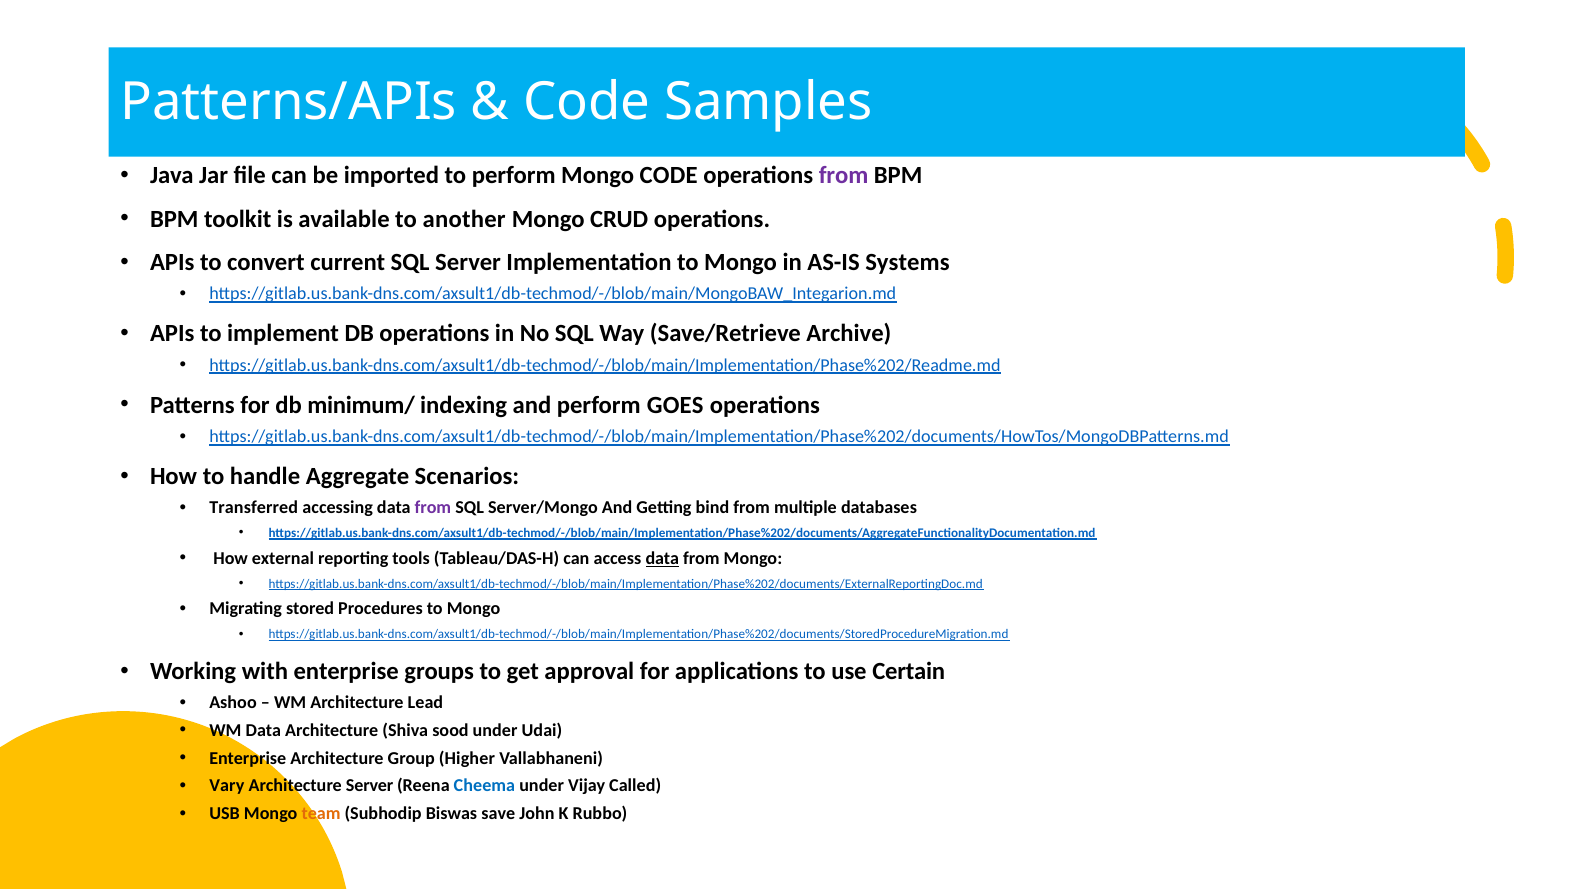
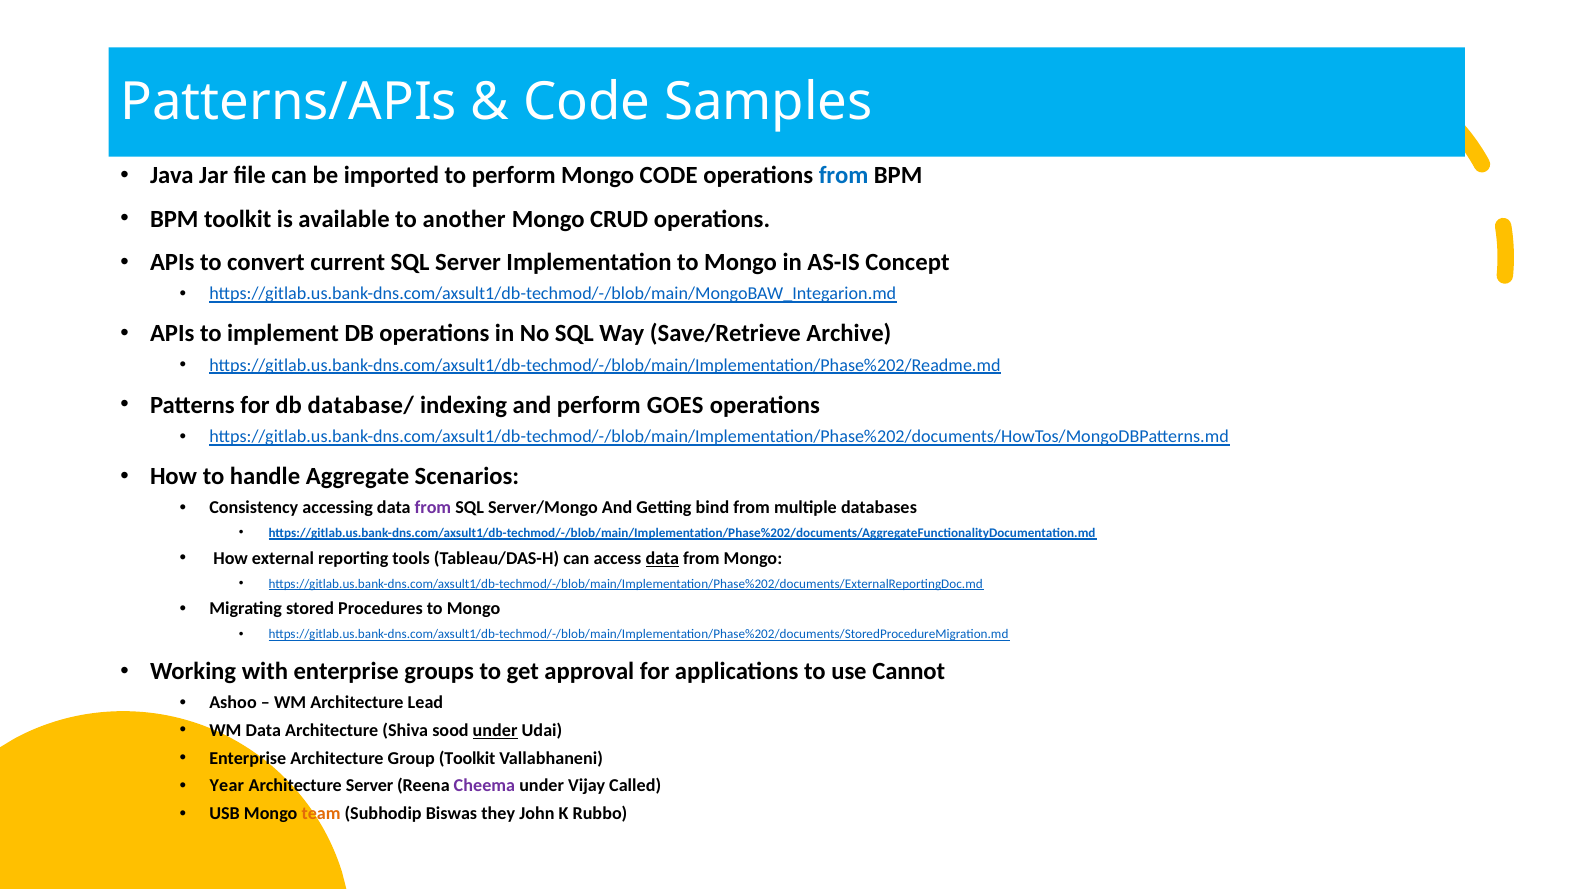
from at (844, 176) colour: purple -> blue
Systems: Systems -> Concept
minimum/: minimum/ -> database/
Transferred: Transferred -> Consistency
Certain: Certain -> Cannot
under at (495, 730) underline: none -> present
Group Higher: Higher -> Toolkit
Vary: Vary -> Year
Cheema colour: blue -> purple
save: save -> they
